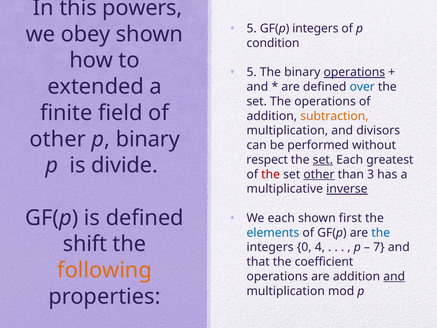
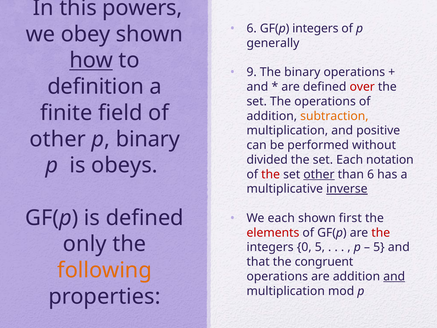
5 at (252, 29): 5 -> 6
condition: condition -> generally
how underline: none -> present
5 at (252, 72): 5 -> 9
operations at (354, 72) underline: present -> none
extended: extended -> definition
over colour: blue -> red
divisors: divisors -> positive
respect: respect -> divided
set at (323, 160) underline: present -> none
greatest: greatest -> notation
divide: divide -> obeys
than 3: 3 -> 6
elements colour: blue -> red
the at (381, 233) colour: blue -> red
shift: shift -> only
0 4: 4 -> 5
7 at (379, 247): 7 -> 5
coefficient: coefficient -> congruent
